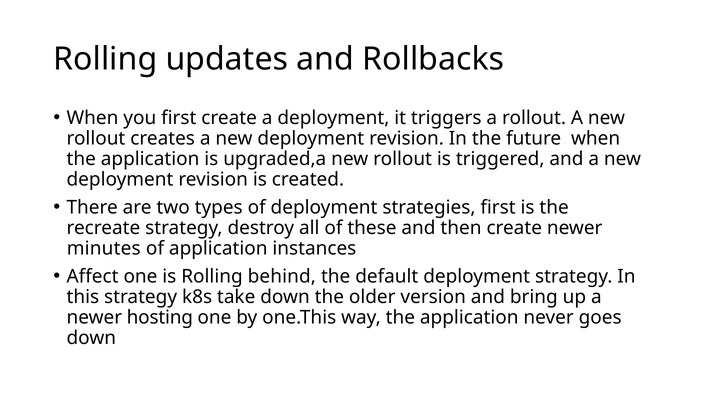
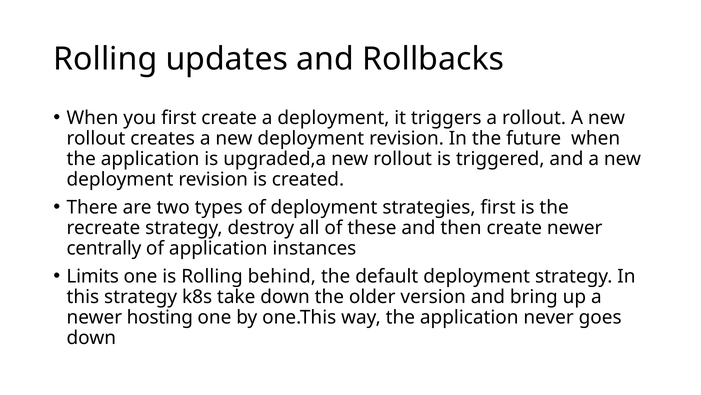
minutes: minutes -> centrally
Affect: Affect -> Limits
